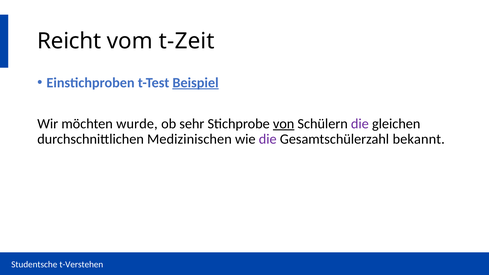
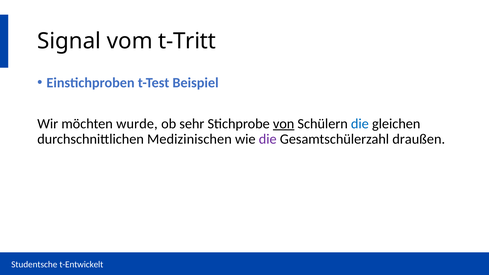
Reicht: Reicht -> Signal
t-Zeit: t-Zeit -> t-Tritt
Beispiel underline: present -> none
die at (360, 124) colour: purple -> blue
bekannt: bekannt -> draußen
t-Verstehen: t-Verstehen -> t-Entwickelt
